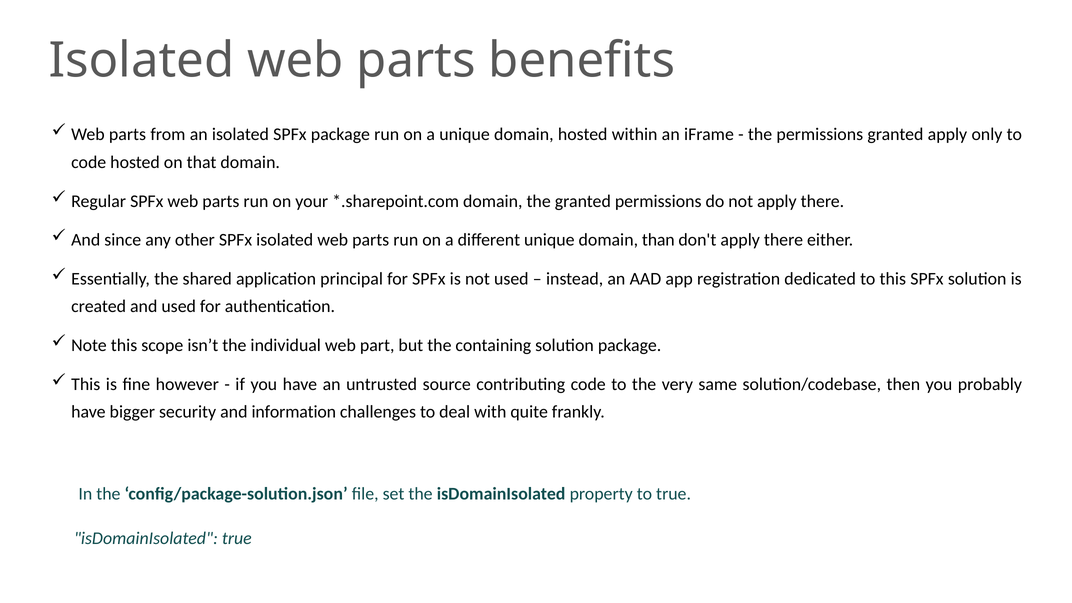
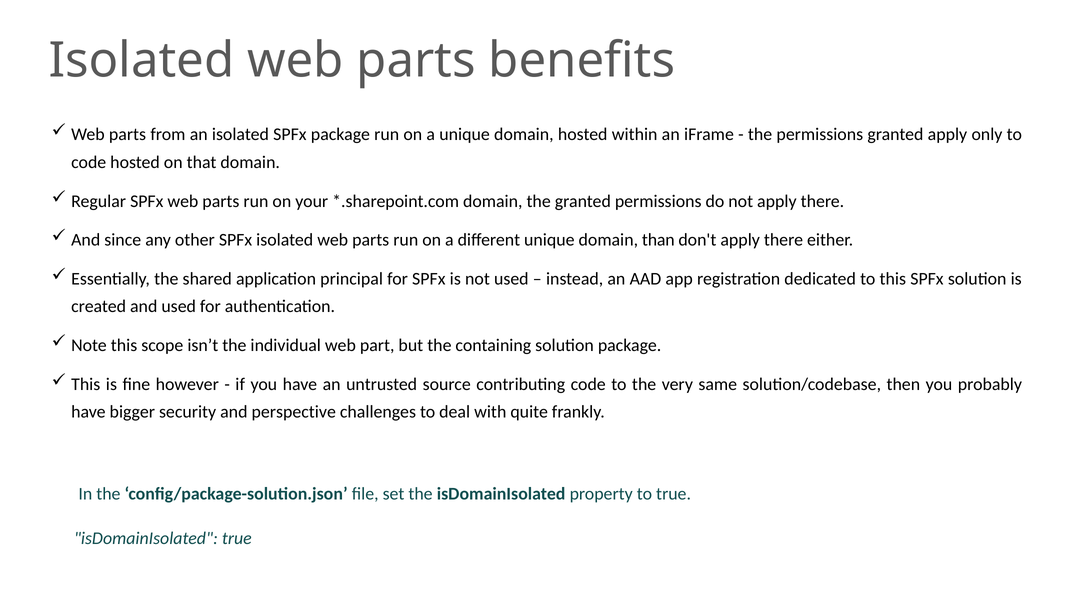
information: information -> perspective
